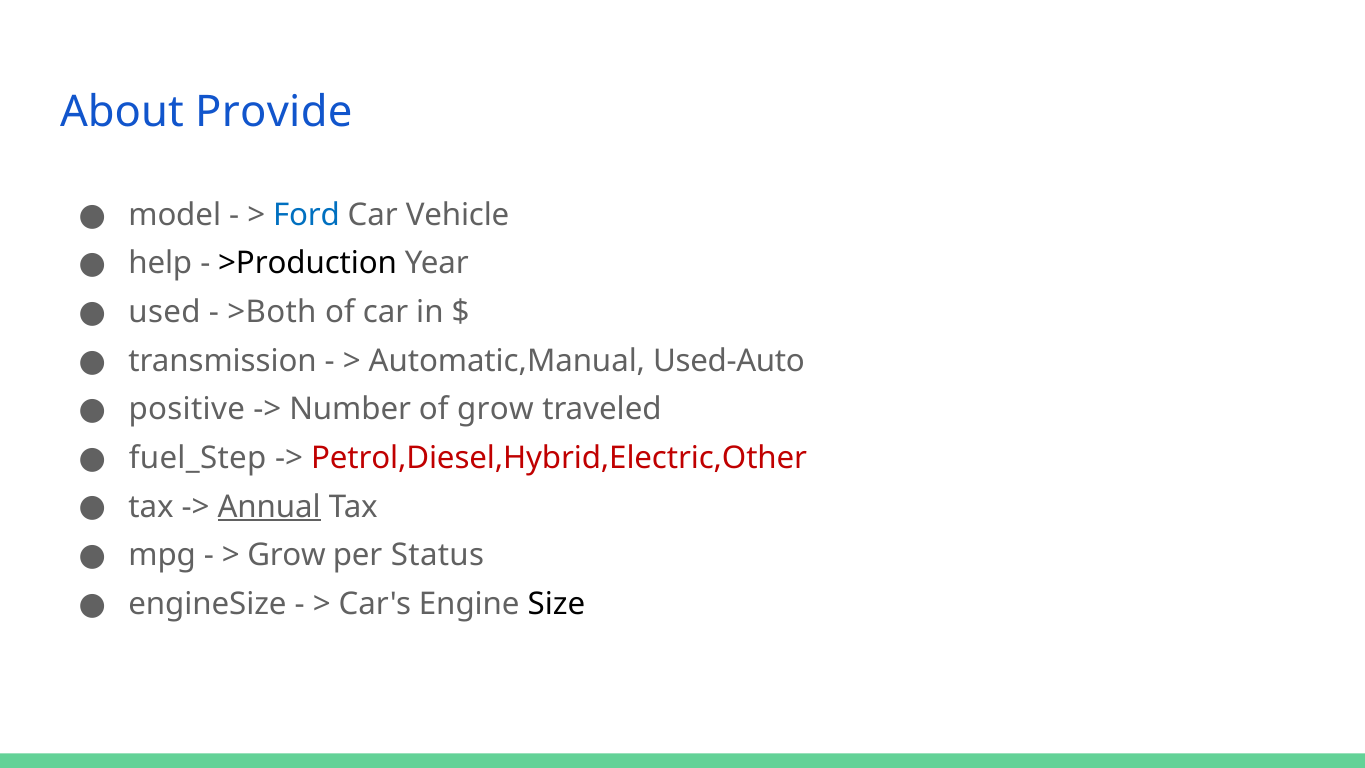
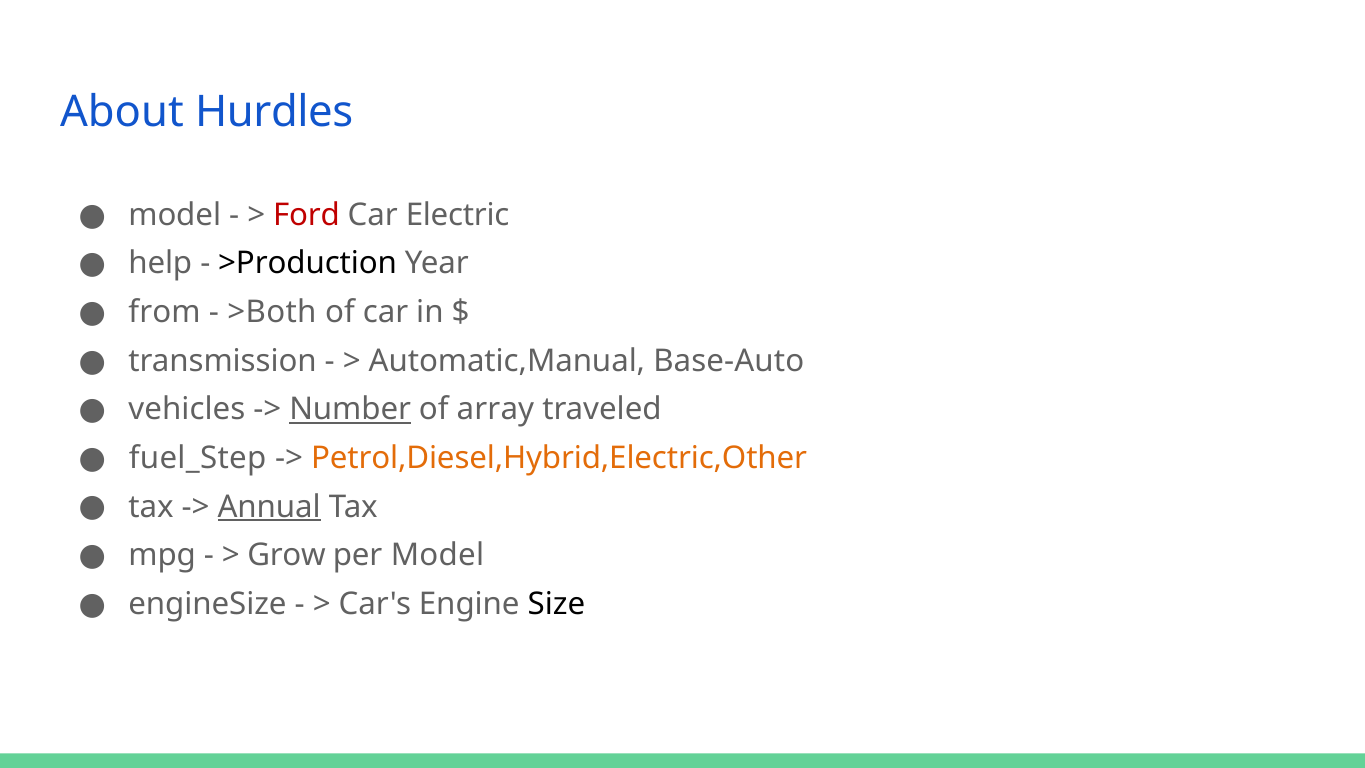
Provide: Provide -> Hurdles
Ford colour: blue -> red
Vehicle: Vehicle -> Electric
used: used -> from
Used-Auto: Used-Auto -> Base-Auto
positive: positive -> vehicles
Number underline: none -> present
of grow: grow -> array
Petrol,Diesel,Hybrid,Electric,Other colour: red -> orange
per Status: Status -> Model
